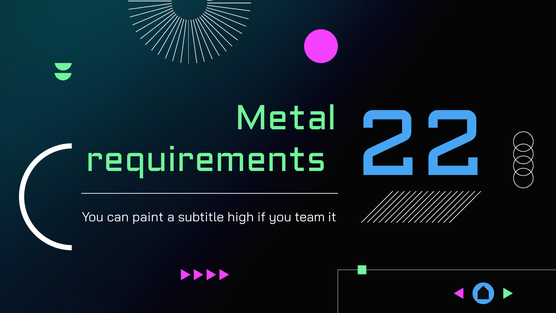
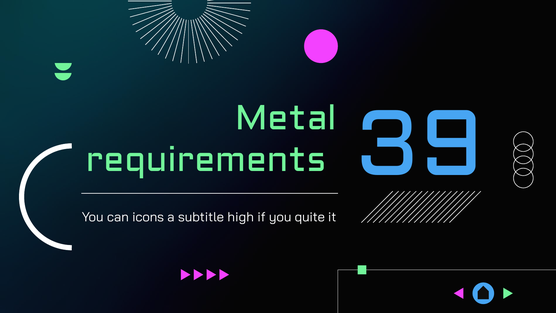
22: 22 -> 39
paint: paint -> icons
team: team -> quite
